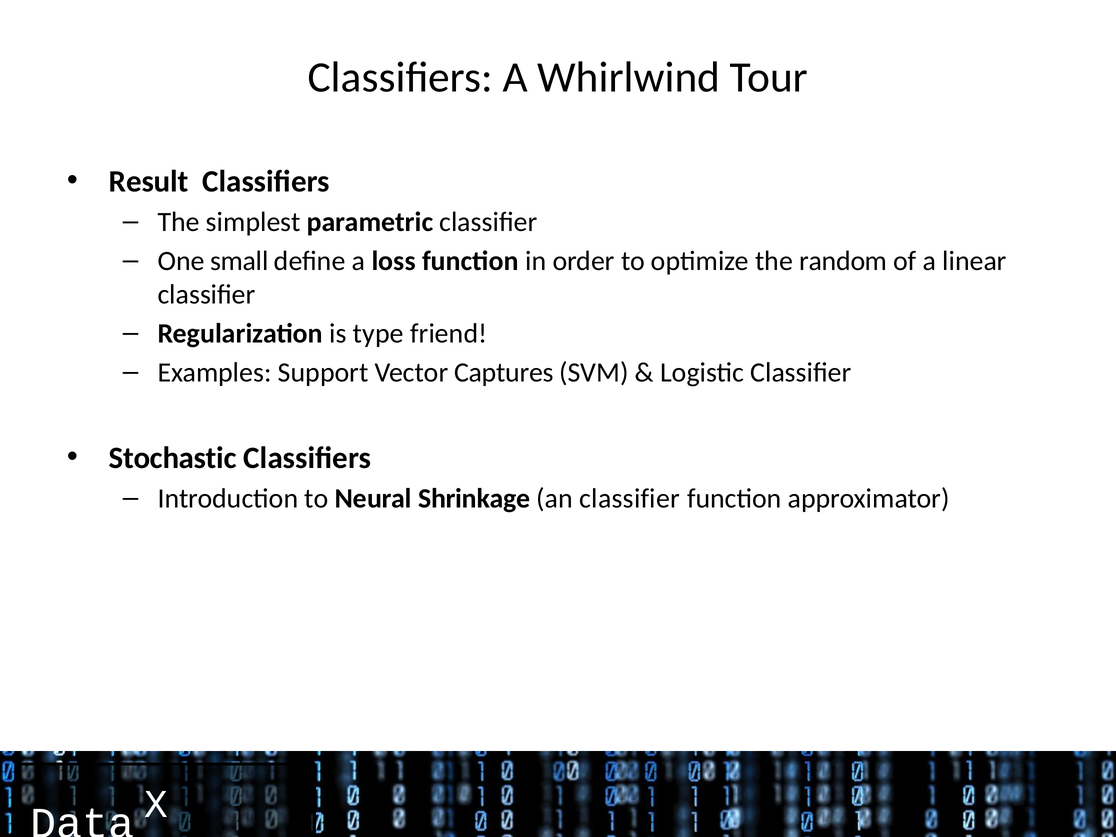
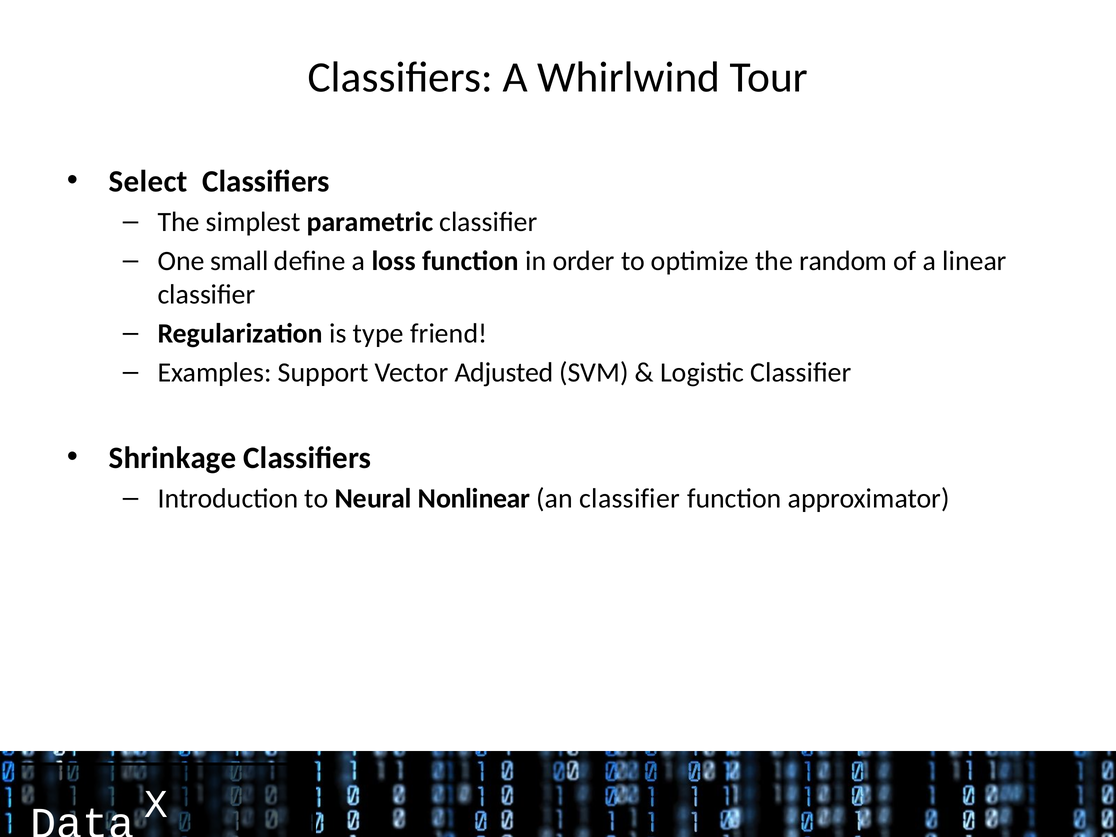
Result: Result -> Select
Captures: Captures -> Adjusted
Stochastic: Stochastic -> Shrinkage
Shrinkage: Shrinkage -> Nonlinear
